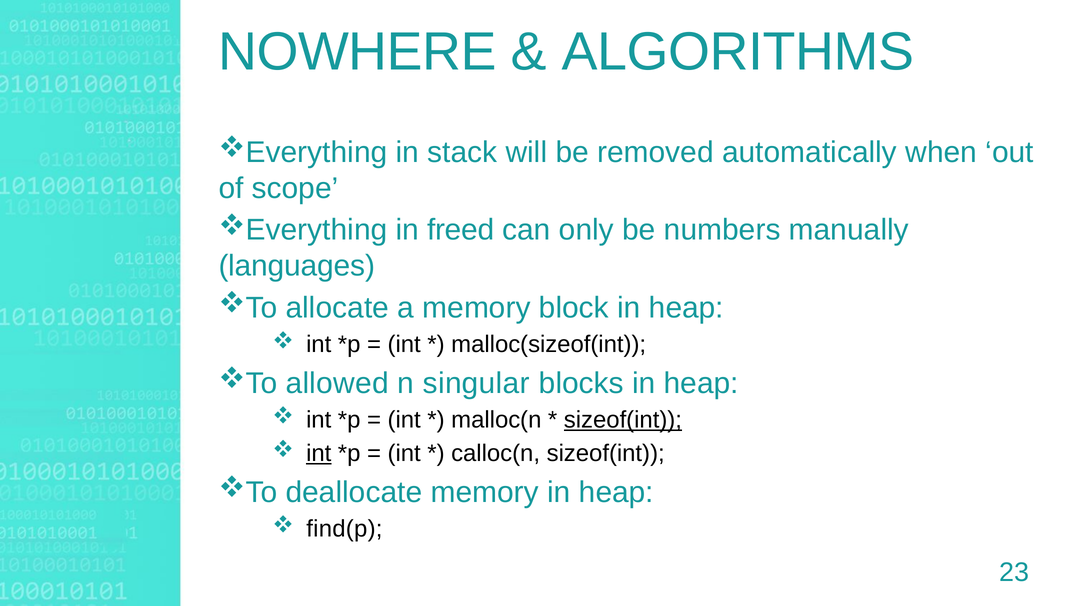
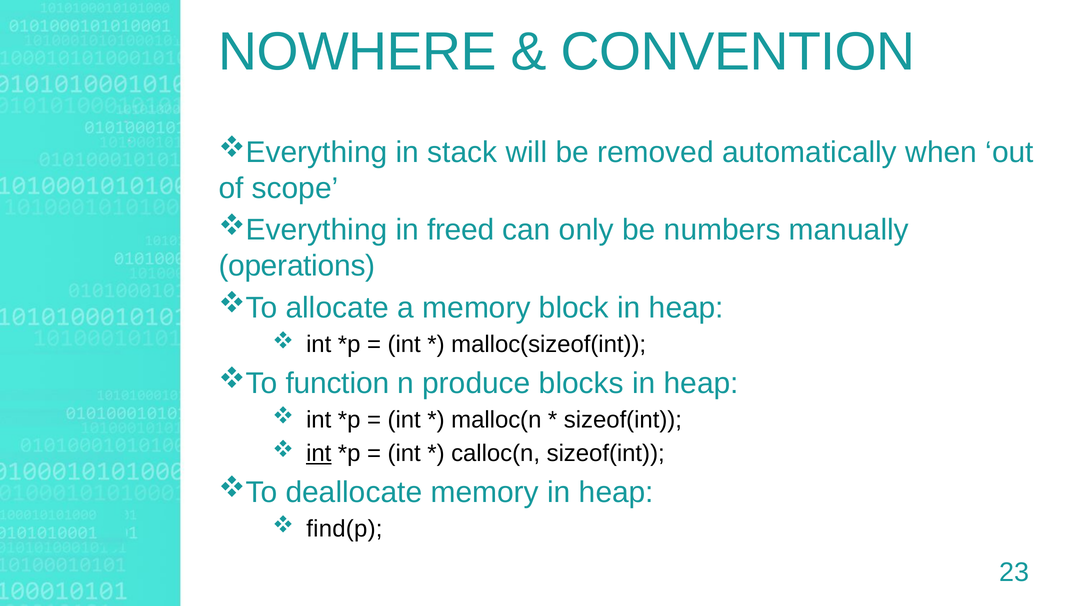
ALGORITHMS: ALGORITHMS -> CONVENTION
languages: languages -> operations
allowed: allowed -> function
singular: singular -> produce
sizeof(int at (623, 420) underline: present -> none
